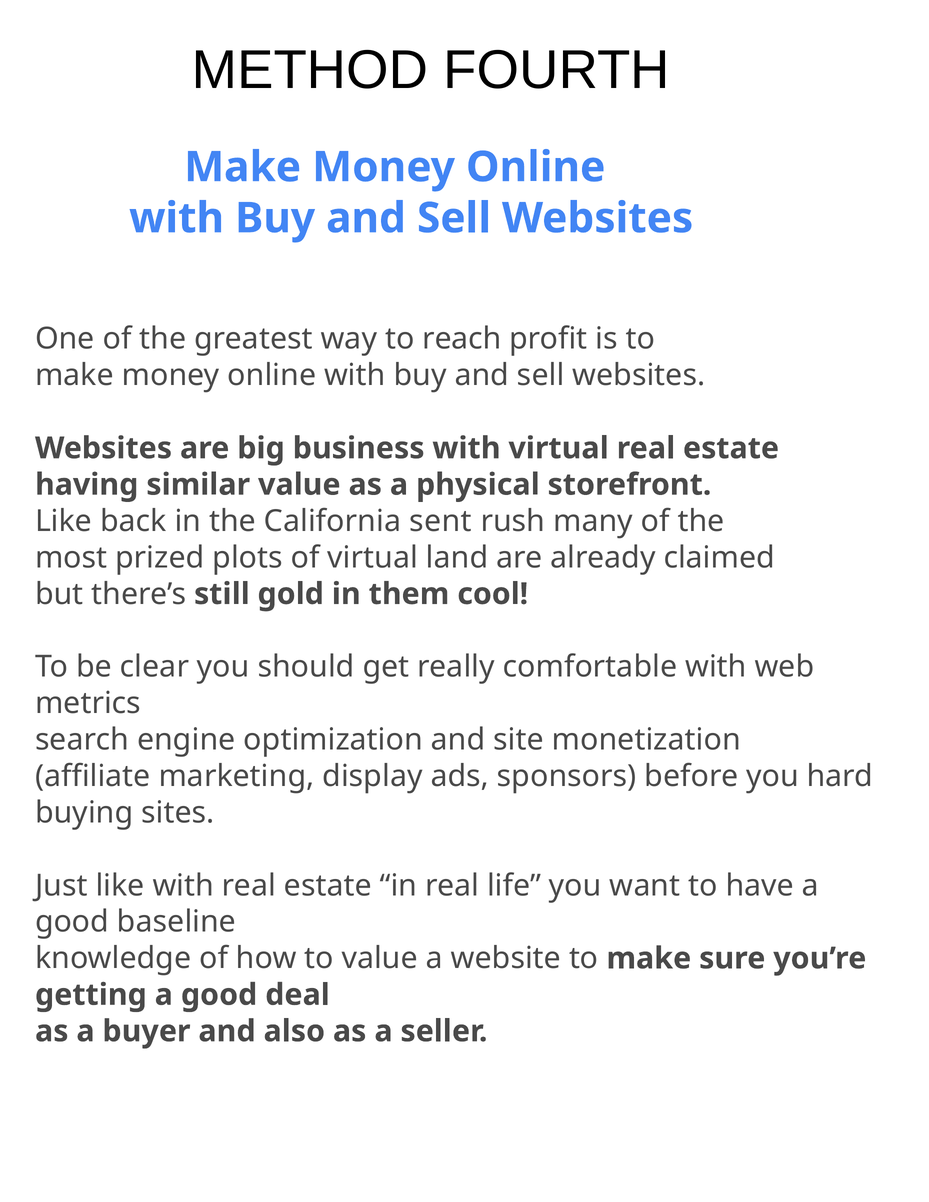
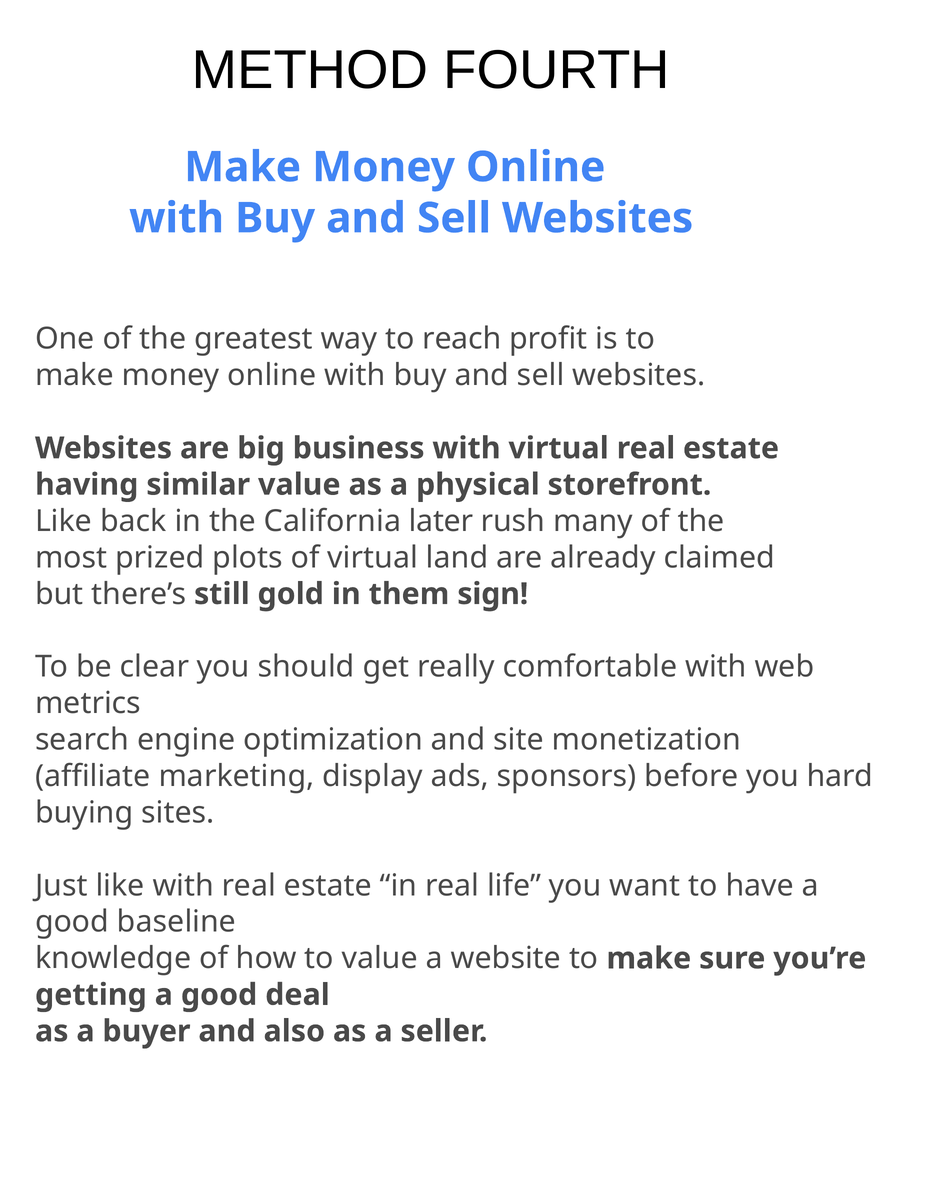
sent: sent -> later
cool: cool -> sign
